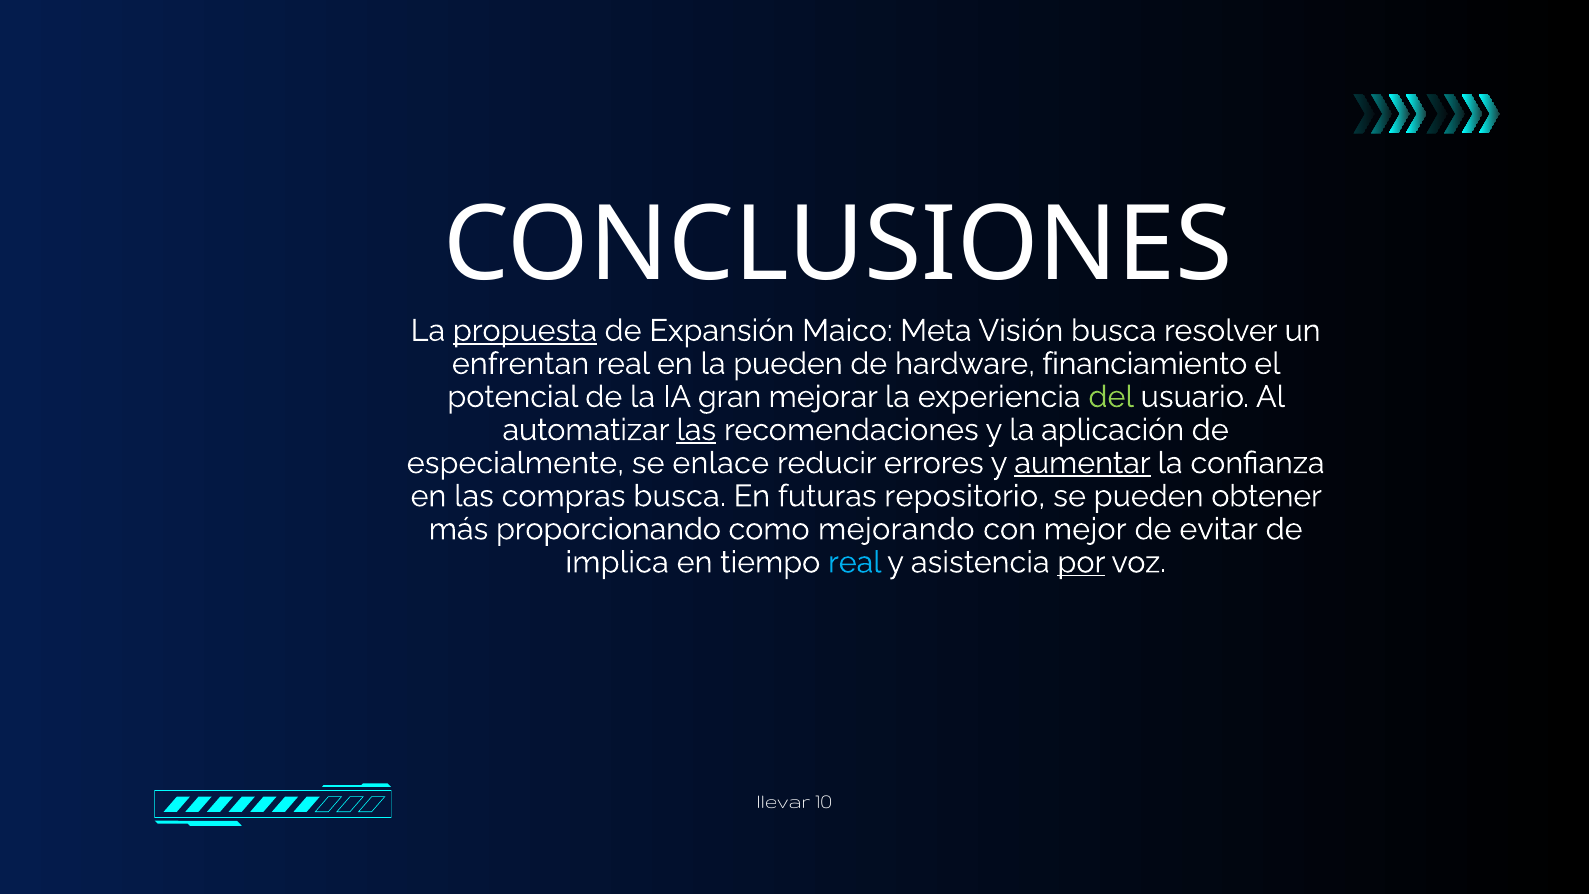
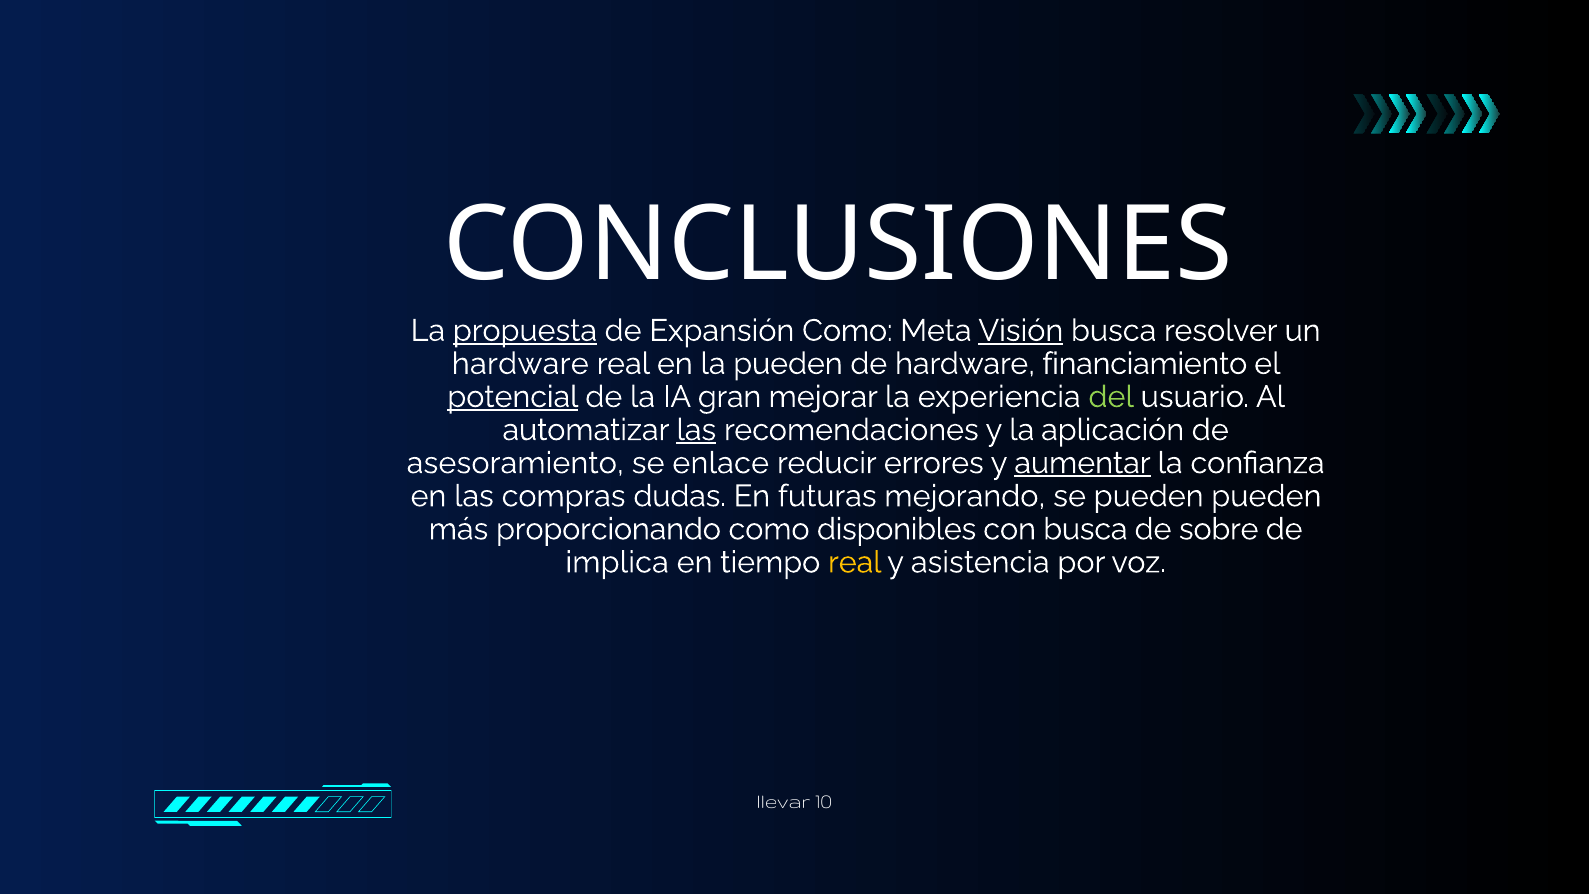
Expansión Maico: Maico -> Como
Visión underline: none -> present
enfrentan at (520, 364): enfrentan -> hardware
potencial underline: none -> present
especialmente: especialmente -> asesoramiento
compras busca: busca -> dudas
repositorio: repositorio -> mejorando
pueden obtener: obtener -> pueden
mejorando: mejorando -> disponibles
con mejor: mejor -> busca
evitar: evitar -> sobre
real at (855, 562) colour: light blue -> yellow
por underline: present -> none
